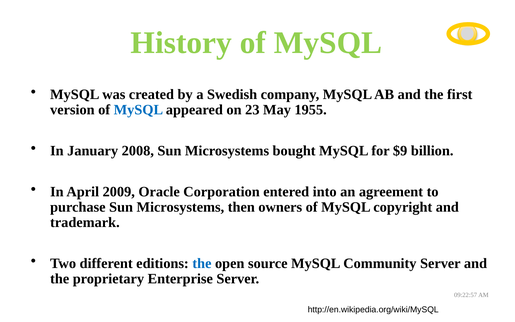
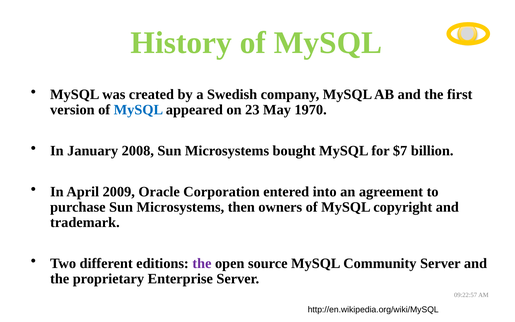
1955: 1955 -> 1970
$9: $9 -> $7
the at (202, 263) colour: blue -> purple
